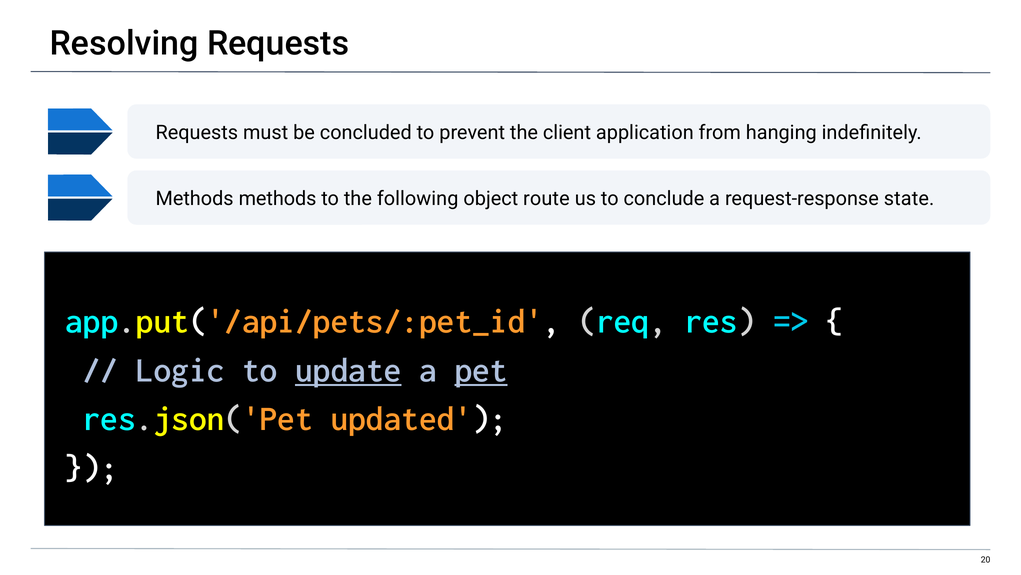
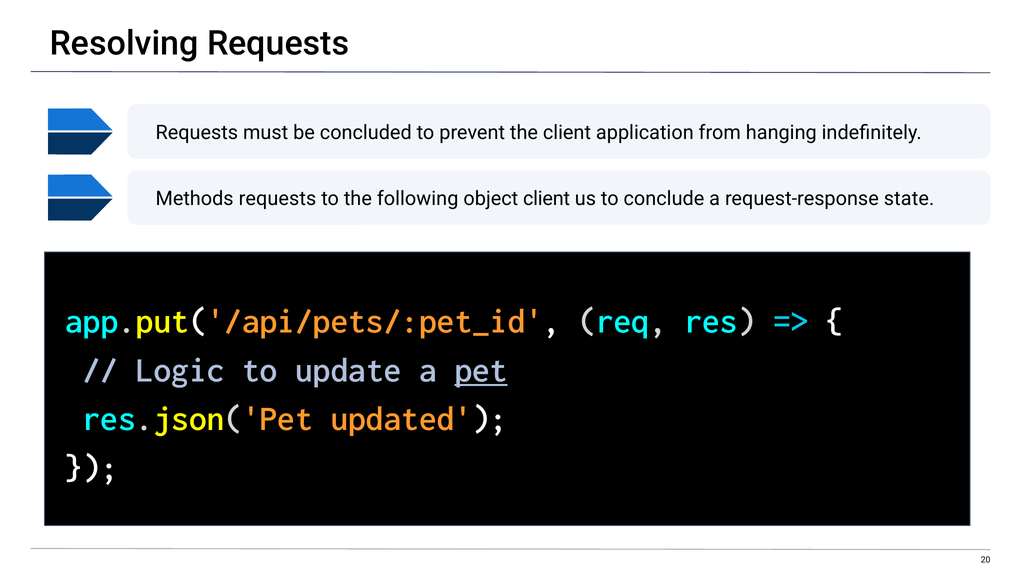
Methods methods: methods -> requests
object route: route -> client
update underline: present -> none
